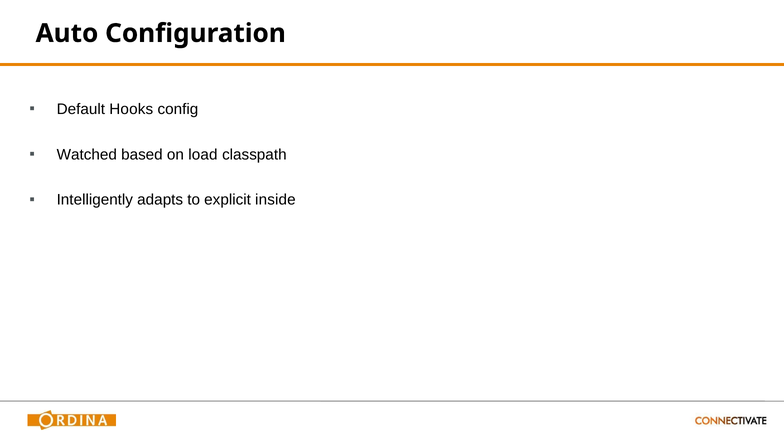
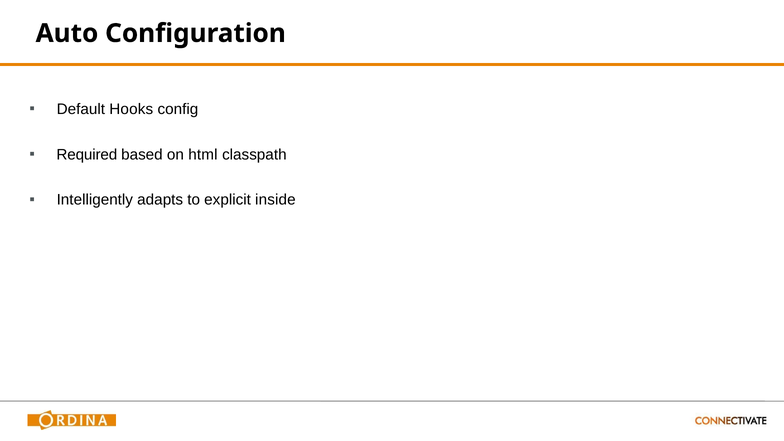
Watched: Watched -> Required
load: load -> html
